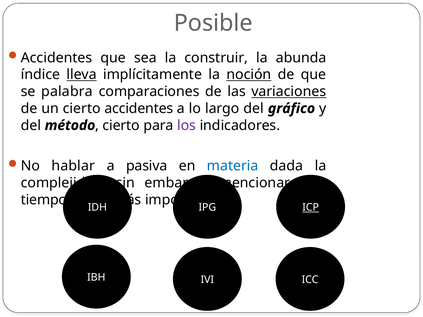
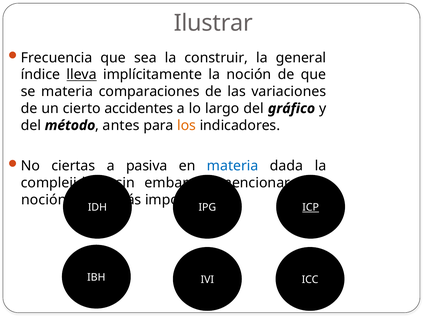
Posible: Posible -> Ilustrar
Accidentes at (57, 58): Accidentes -> Frecuencia
abunda: abunda -> general
noción at (249, 75) underline: present -> none
se palabra: palabra -> materia
variaciones underline: present -> none
cierto at (121, 125): cierto -> antes
los at (187, 125) colour: purple -> orange
hablar: hablar -> ciertas
tiempo at (44, 200): tiempo -> noción
